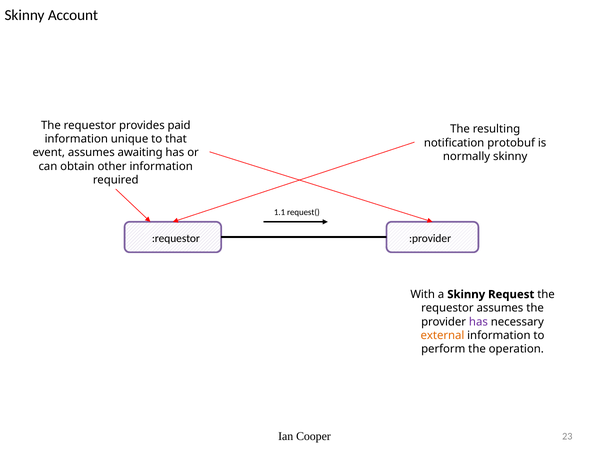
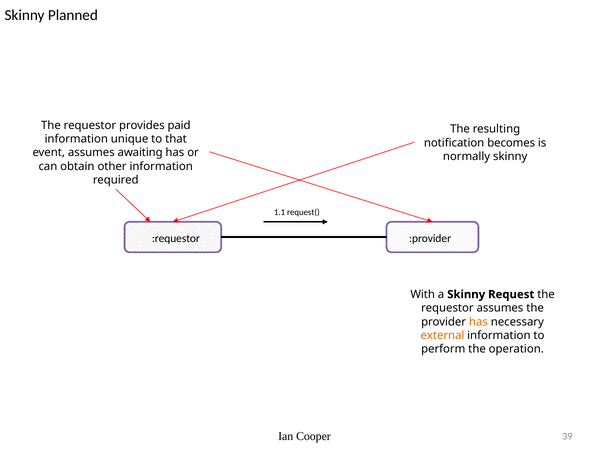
Account: Account -> Planned
protobuf: protobuf -> becomes
has at (478, 322) colour: purple -> orange
23: 23 -> 39
